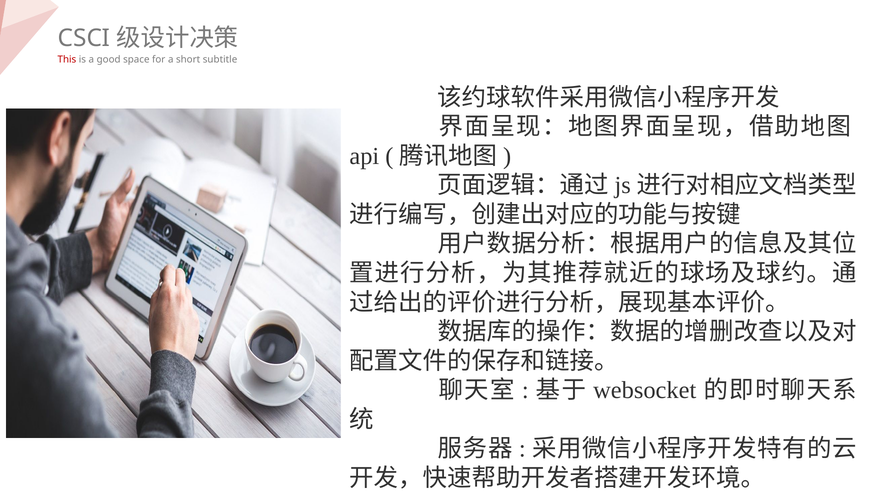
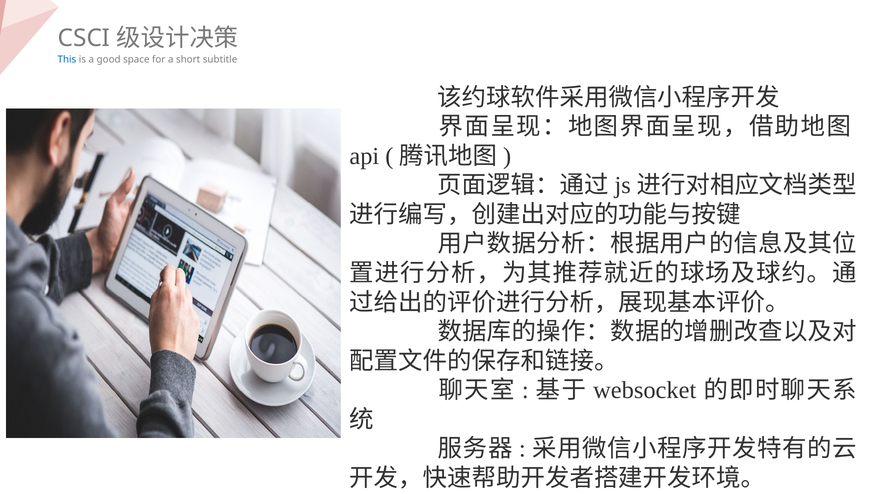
This colour: red -> blue
